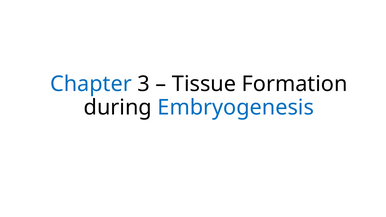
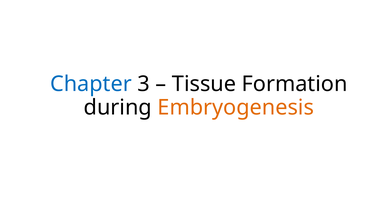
Embryogenesis colour: blue -> orange
